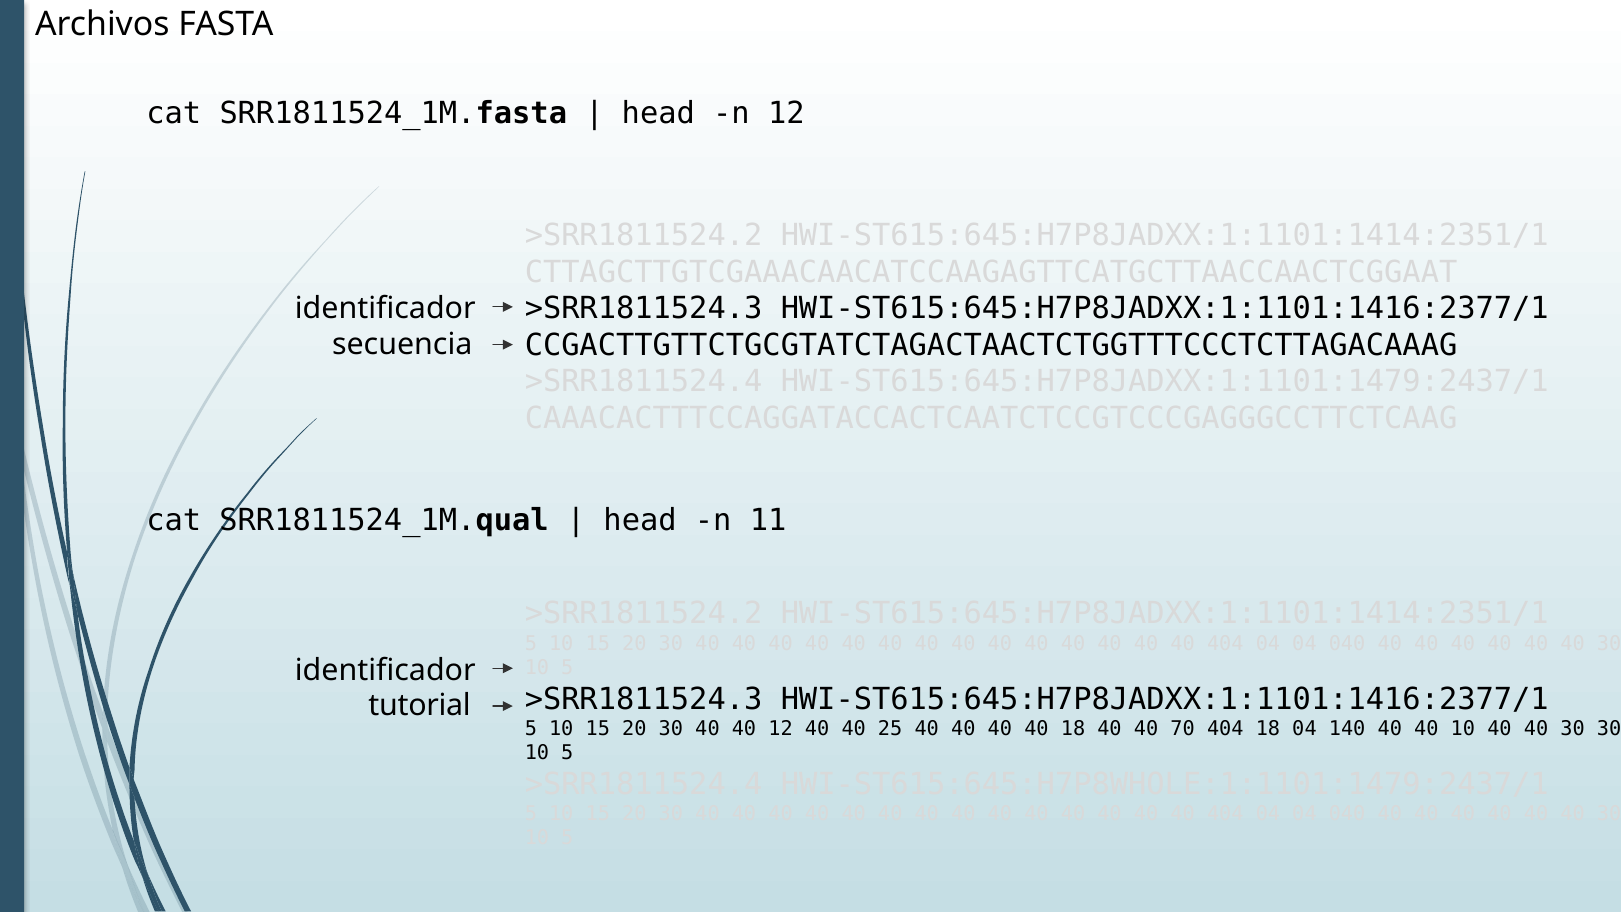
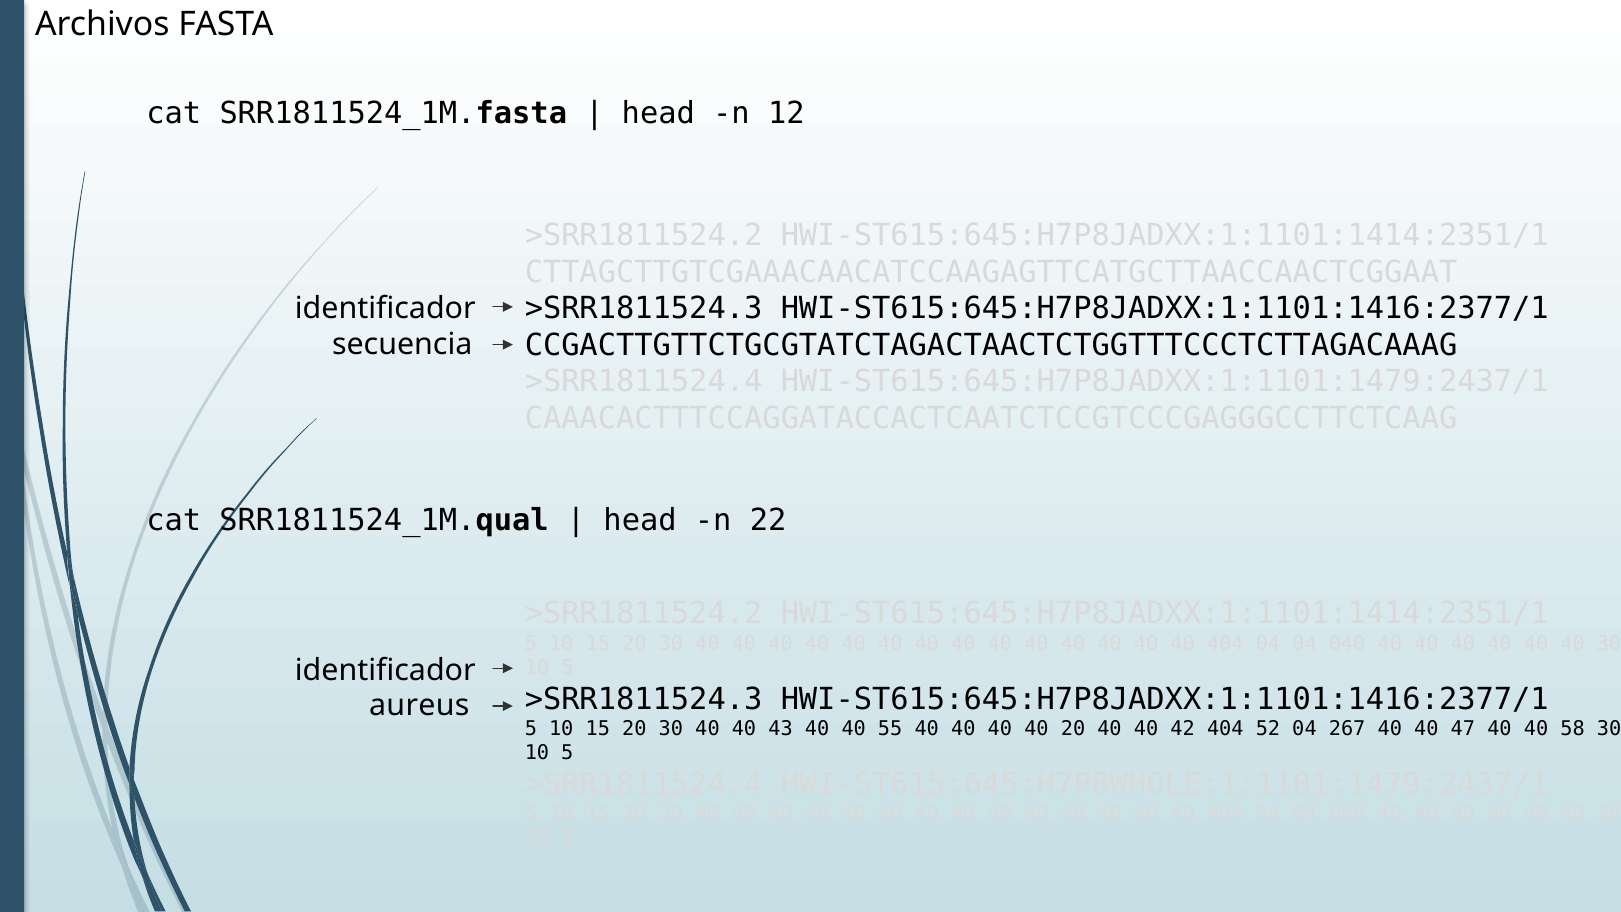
11: 11 -> 22
tutorial: tutorial -> aureus
40 12: 12 -> 43
25: 25 -> 55
40 18: 18 -> 20
70: 70 -> 42
404 18: 18 -> 52
140: 140 -> 267
40 10: 10 -> 47
30 at (1573, 729): 30 -> 58
